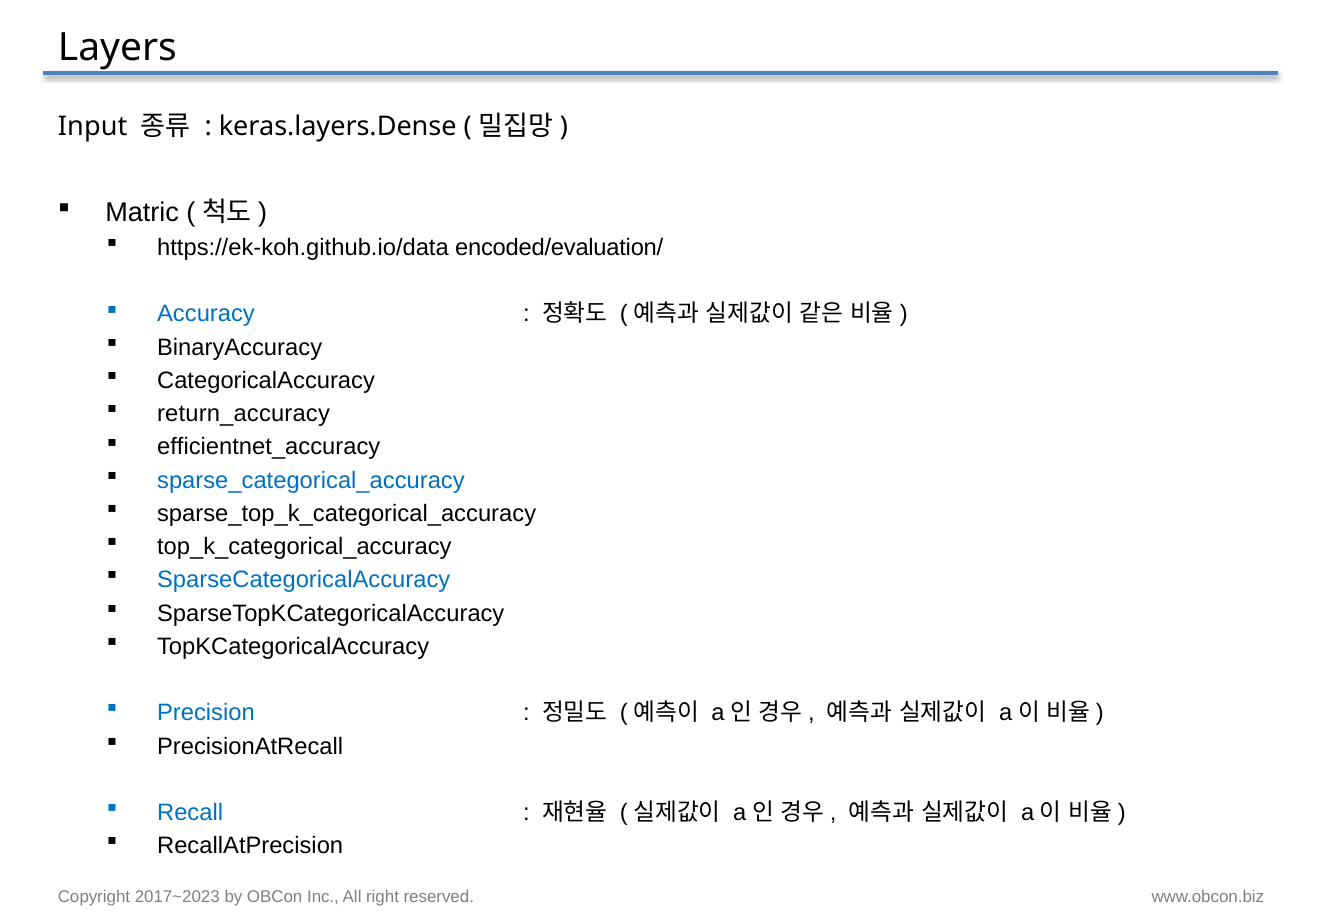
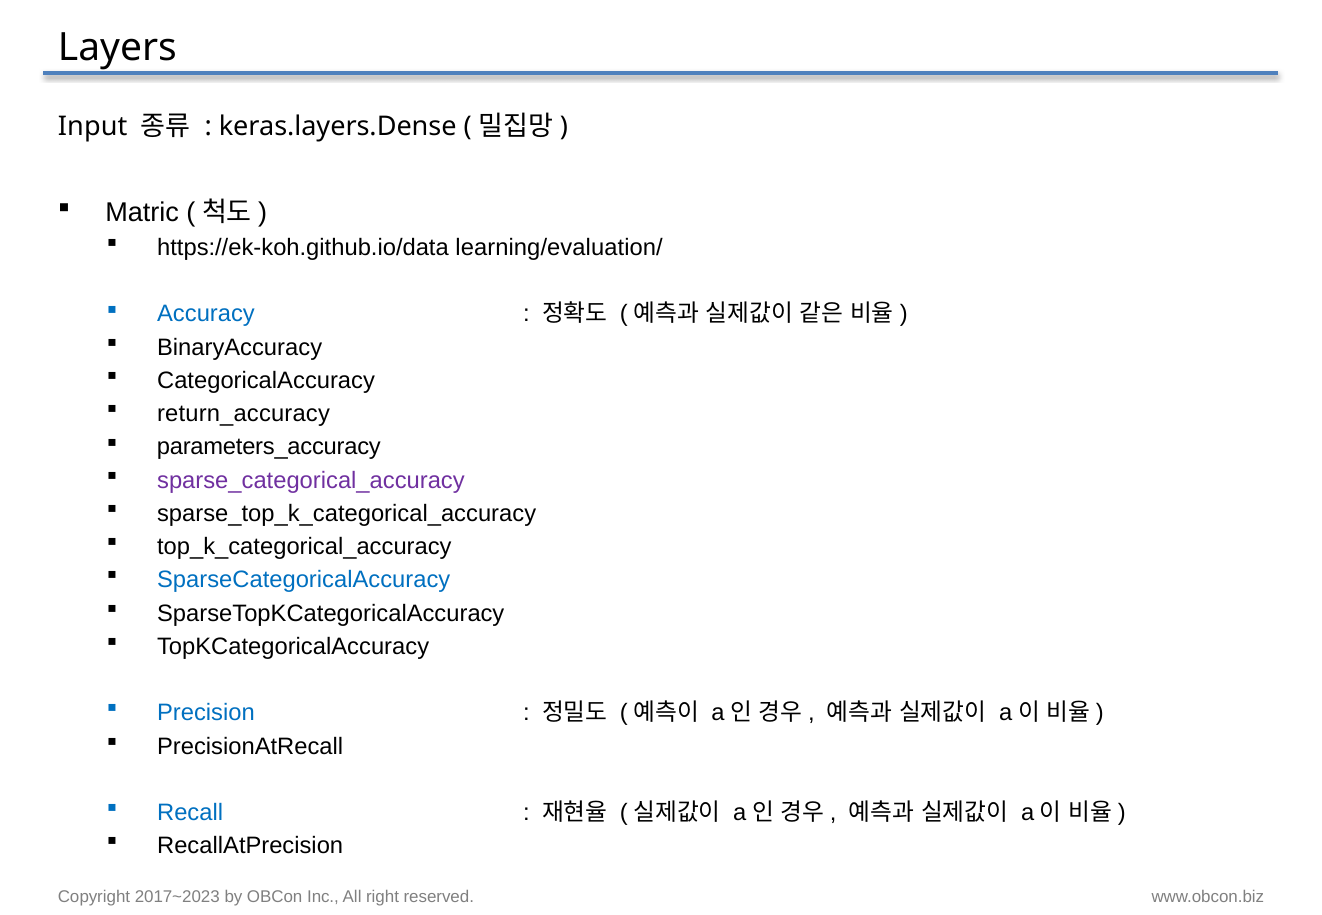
encoded/evaluation/: encoded/evaluation/ -> learning/evaluation/
efficientnet_accuracy: efficientnet_accuracy -> parameters_accuracy
sparse_categorical_accuracy colour: blue -> purple
